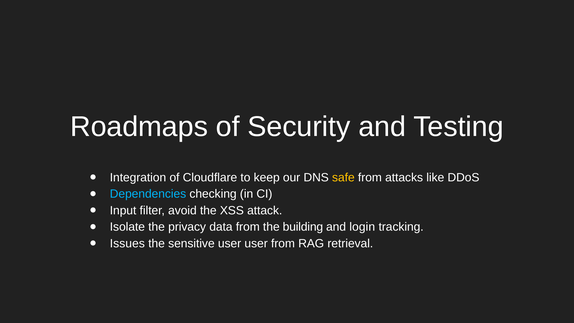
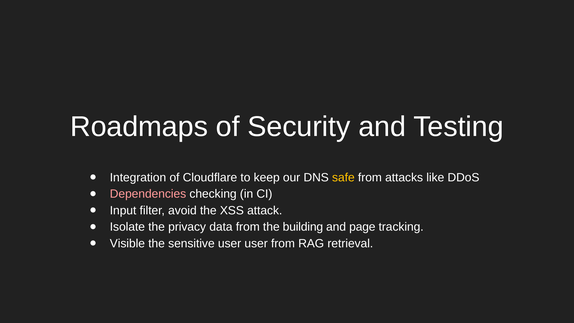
Dependencies colour: light blue -> pink
login: login -> page
Issues: Issues -> Visible
